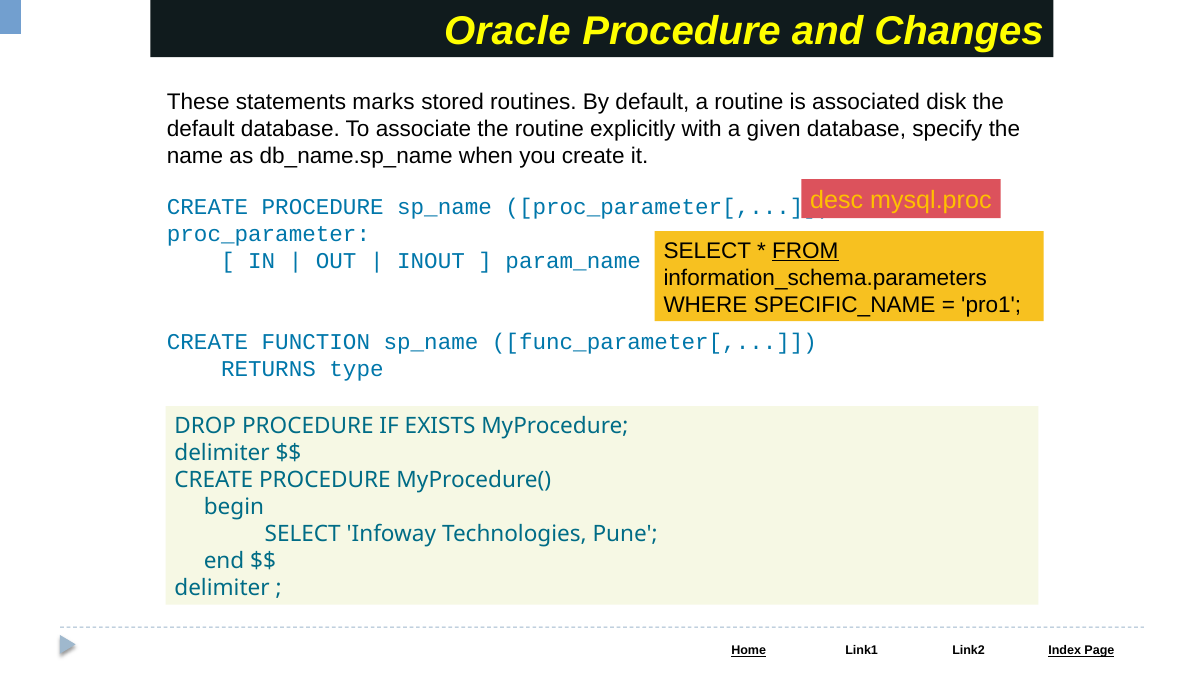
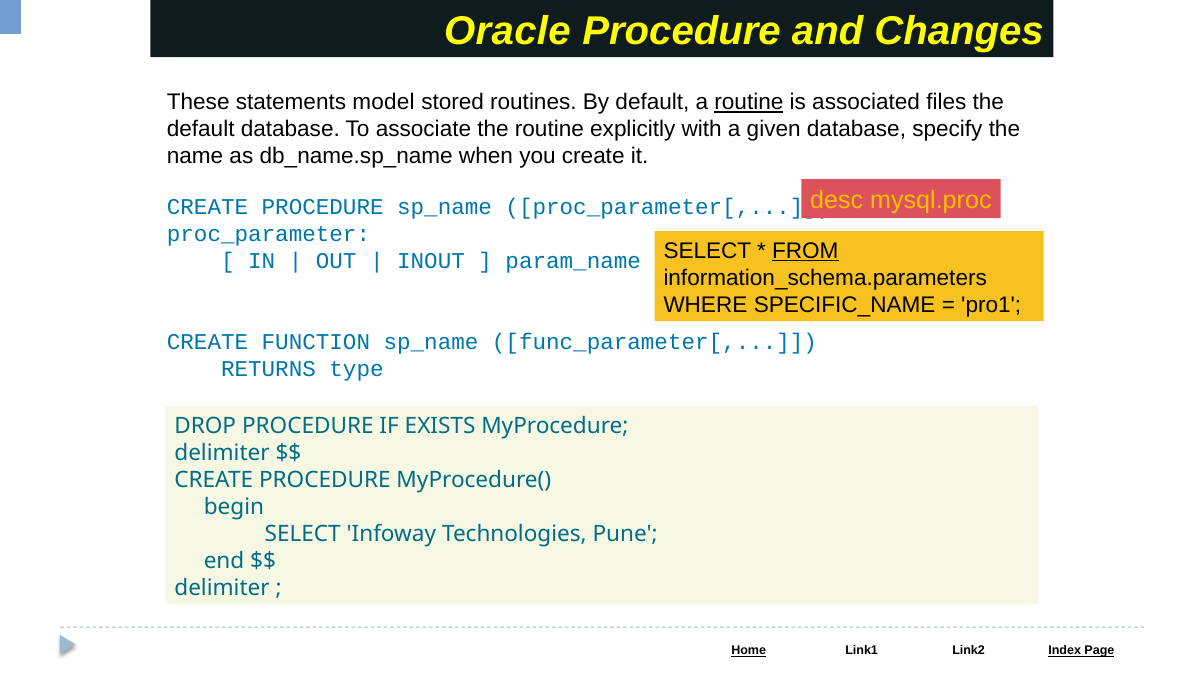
marks: marks -> model
routine at (749, 102) underline: none -> present
disk: disk -> files
